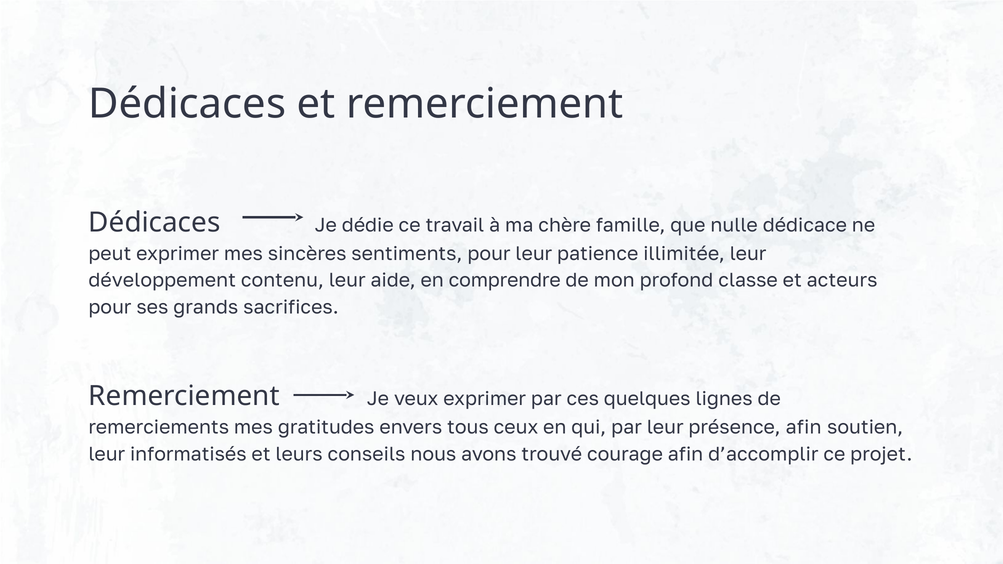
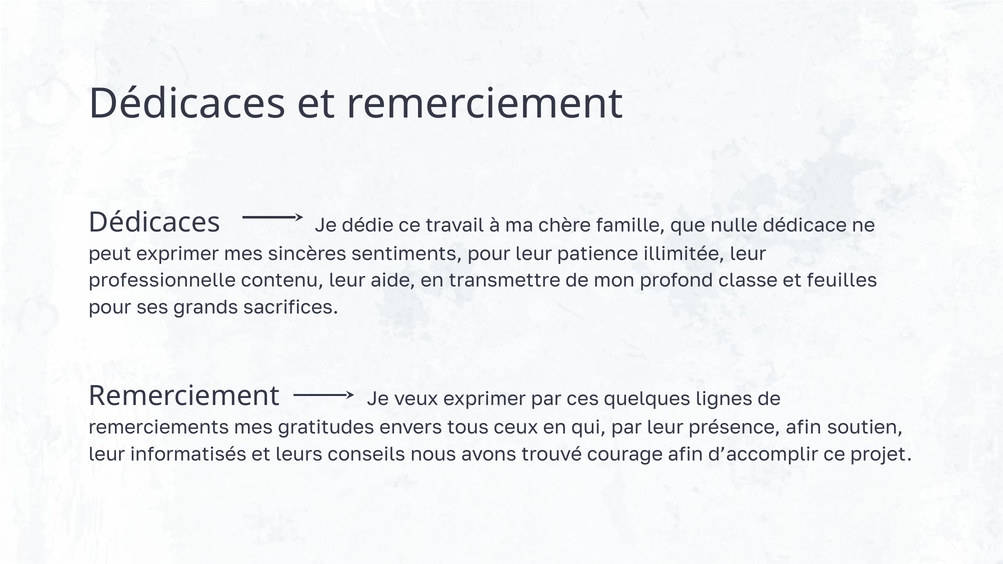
développement: développement -> professionnelle
comprendre: comprendre -> transmettre
acteurs: acteurs -> feuilles
